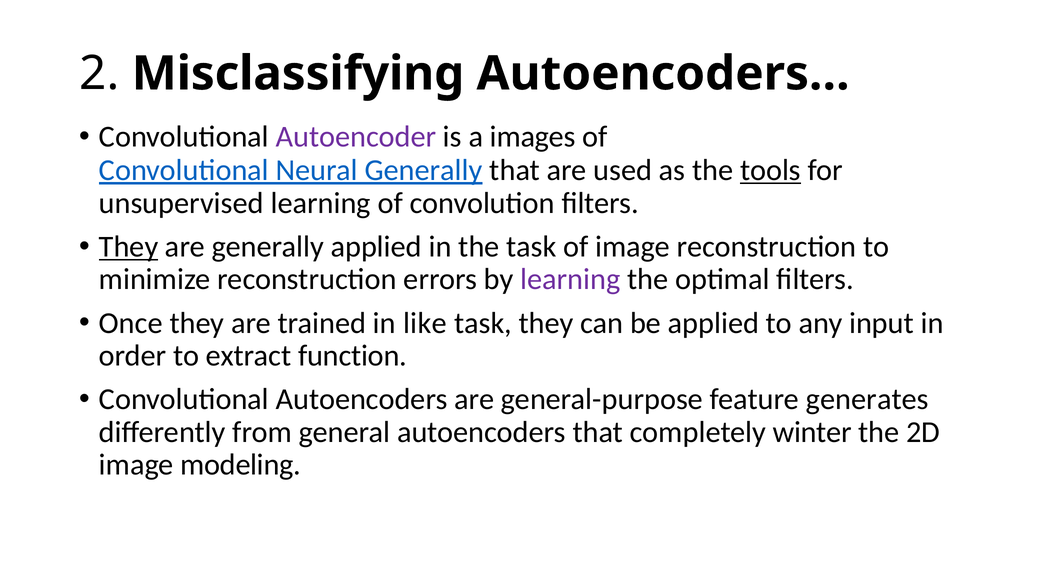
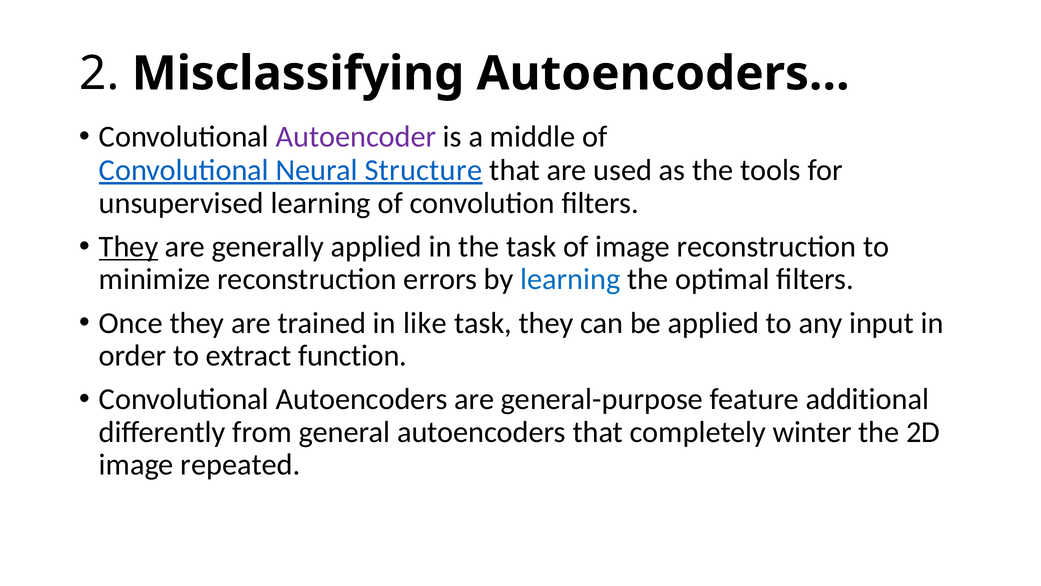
images: images -> middle
Neural Generally: Generally -> Structure
tools underline: present -> none
learning at (570, 279) colour: purple -> blue
generates: generates -> additional
modeling: modeling -> repeated
